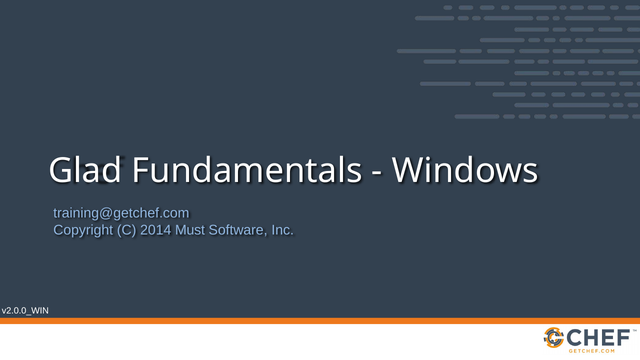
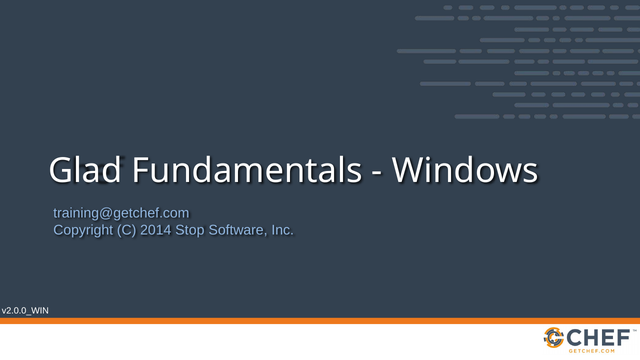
Must: Must -> Stop
